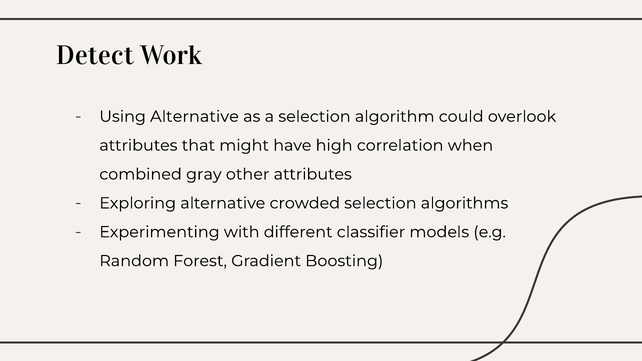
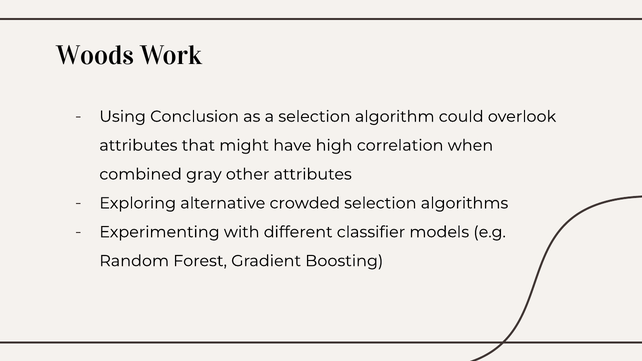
Detect: Detect -> Woods
Using Alternative: Alternative -> Conclusion
